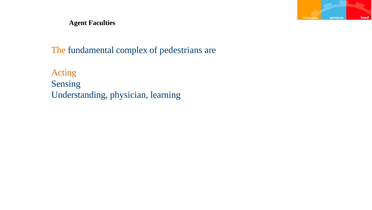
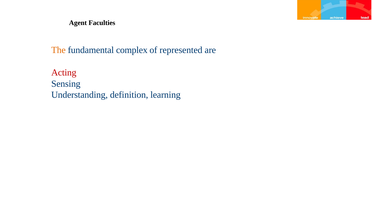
pedestrians: pedestrians -> represented
Acting colour: orange -> red
physician: physician -> definition
